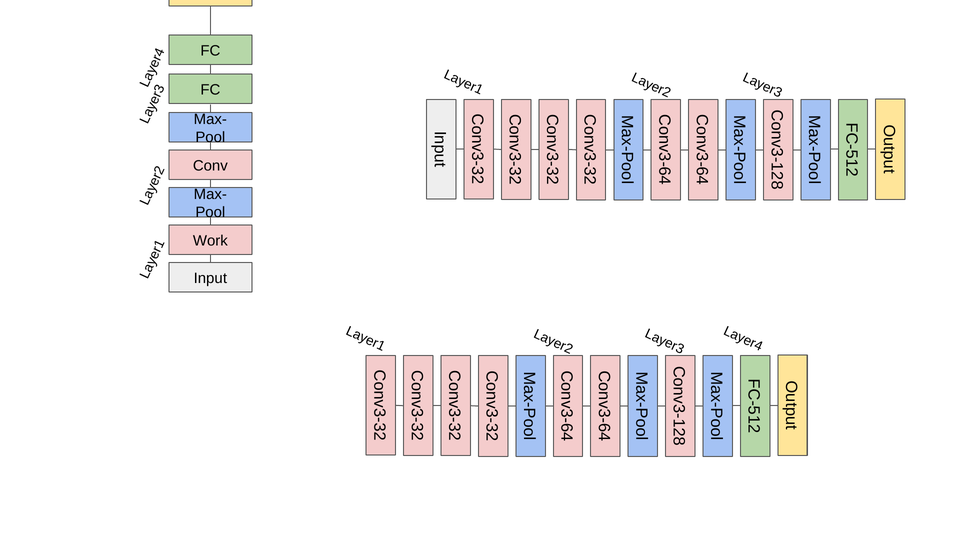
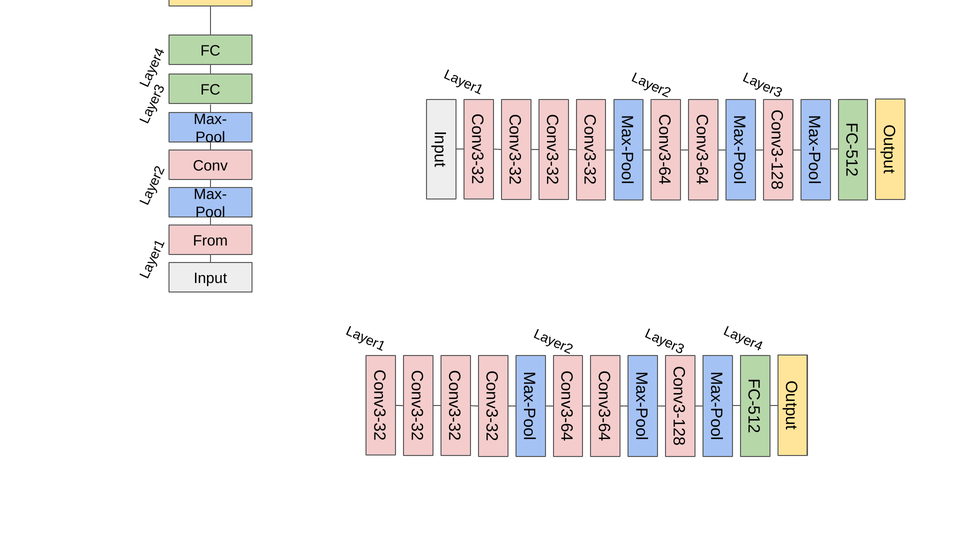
Work: Work -> From
